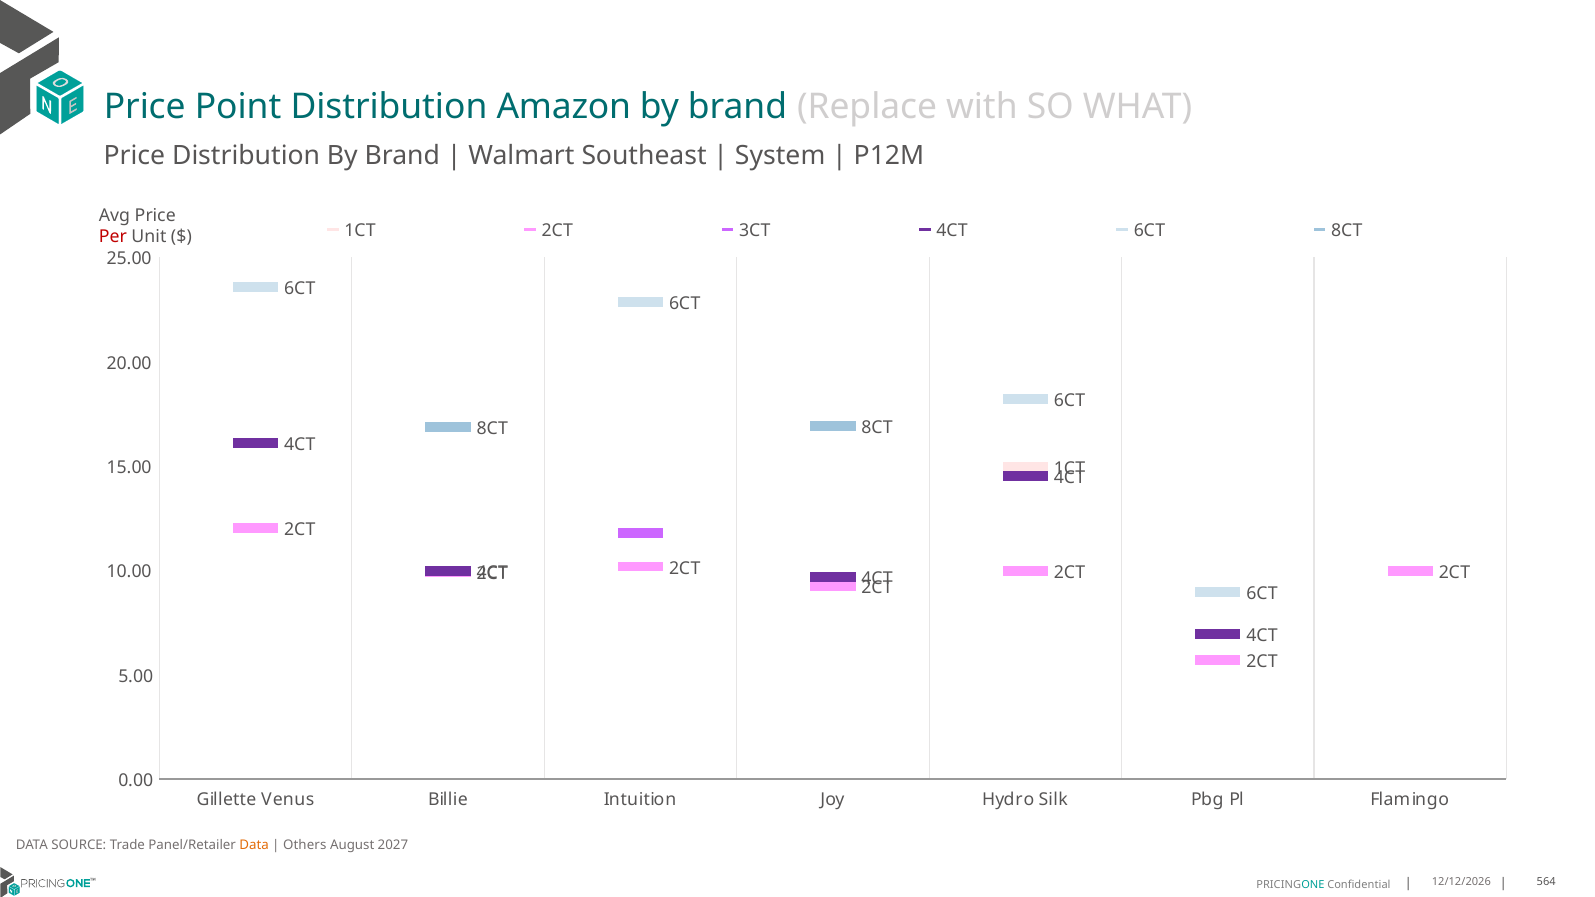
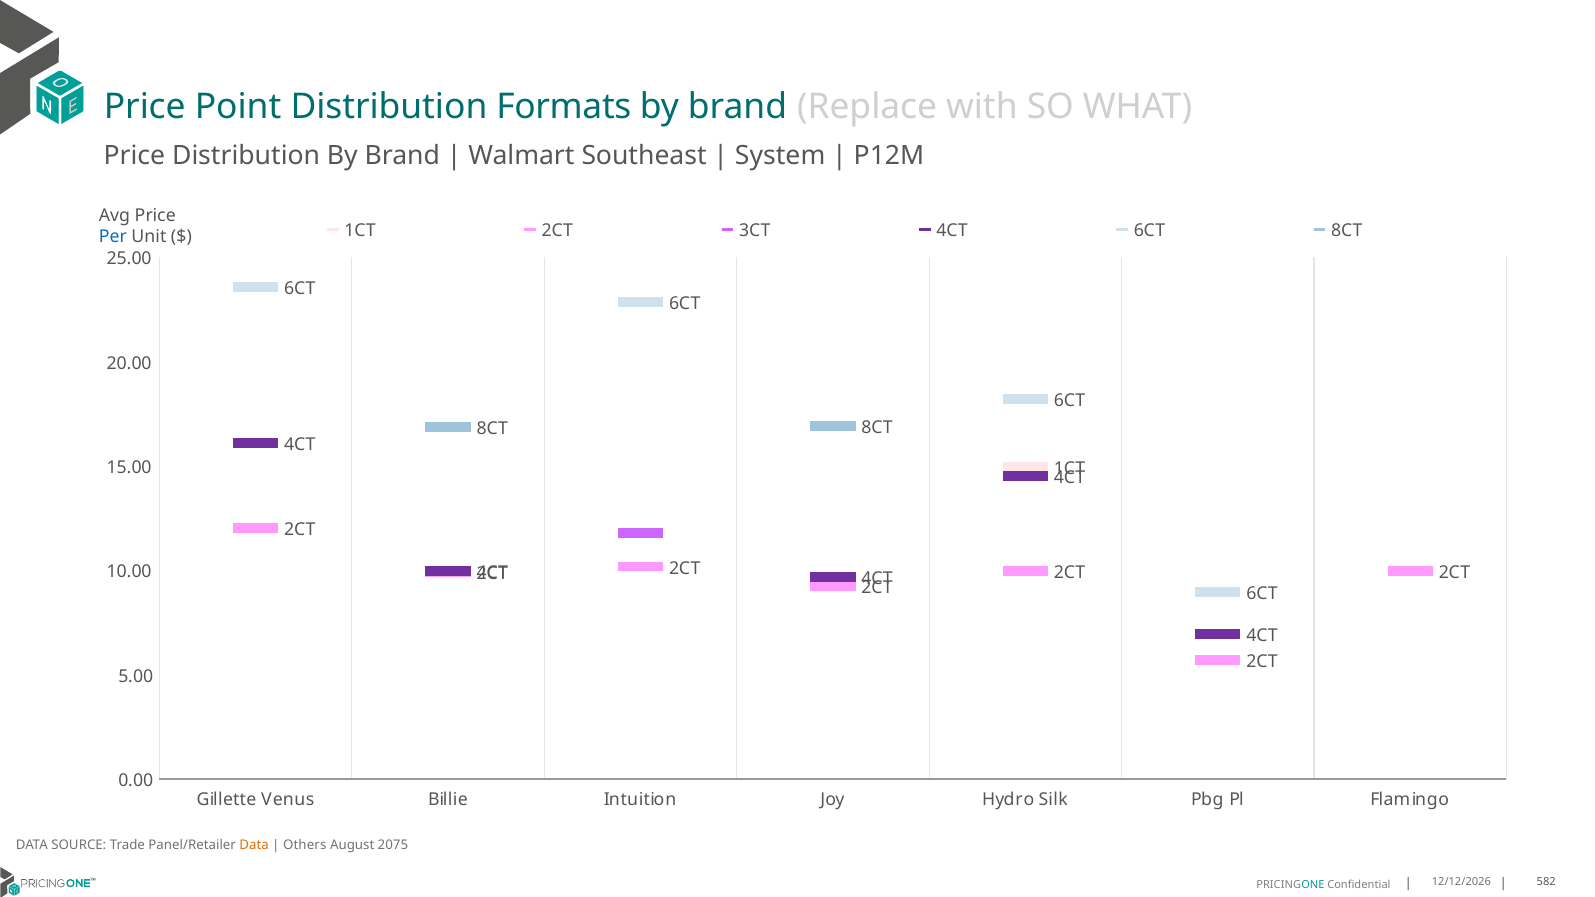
Amazon: Amazon -> Formats
Per colour: red -> blue
2027: 2027 -> 2075
564: 564 -> 582
